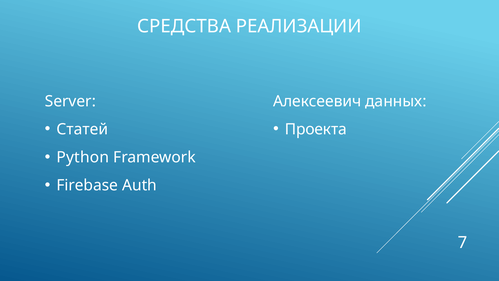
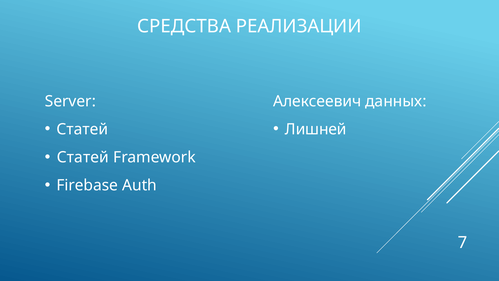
Проекта: Проекта -> Лишней
Python at (83, 157): Python -> Статей
